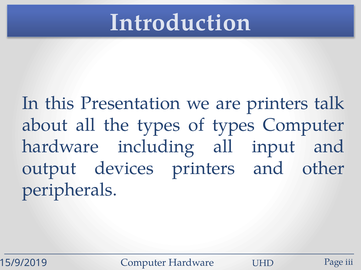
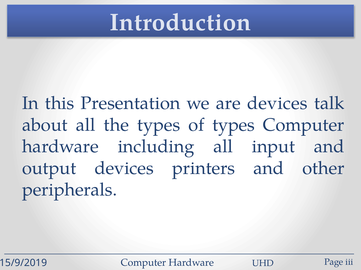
are printers: printers -> devices
